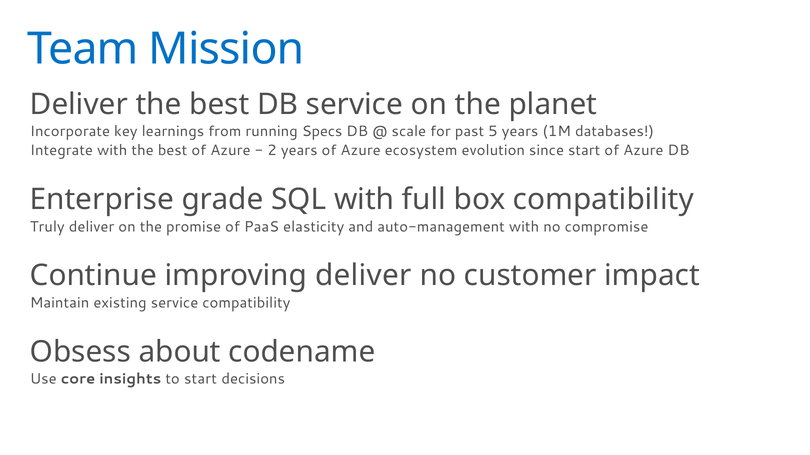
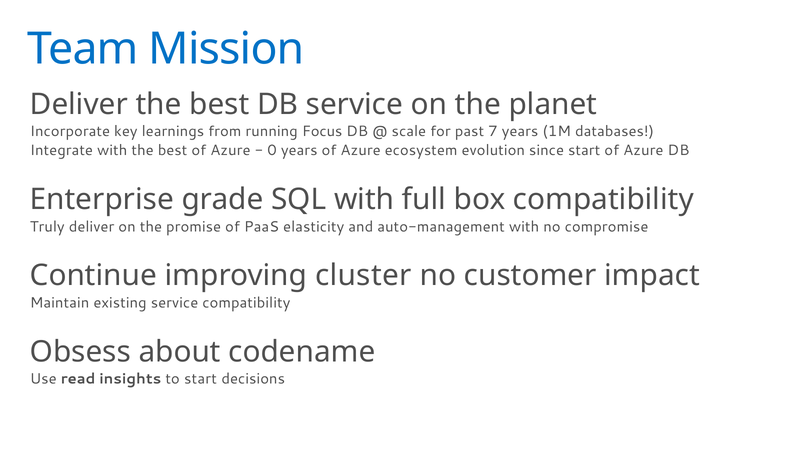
Specs: Specs -> Focus
5: 5 -> 7
2: 2 -> 0
improving deliver: deliver -> cluster
core: core -> read
